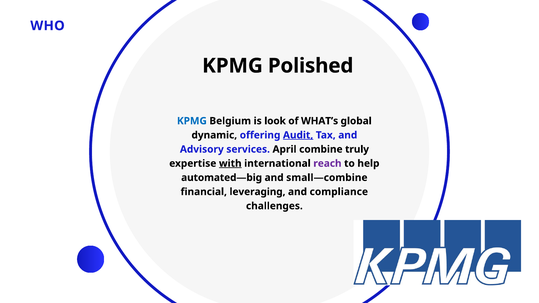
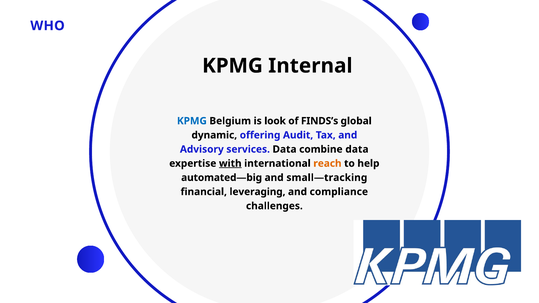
Polished: Polished -> Internal
WHAT’s: WHAT’s -> FINDS’s
Audit underline: present -> none
services April: April -> Data
combine truly: truly -> data
reach colour: purple -> orange
small—combine: small—combine -> small—tracking
